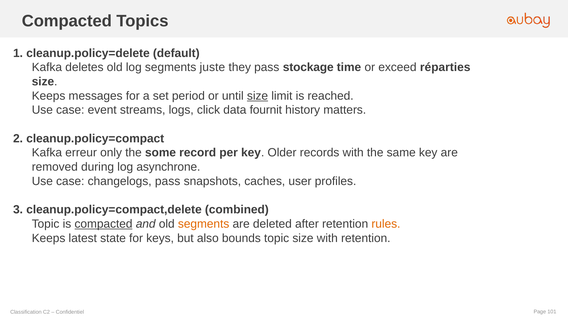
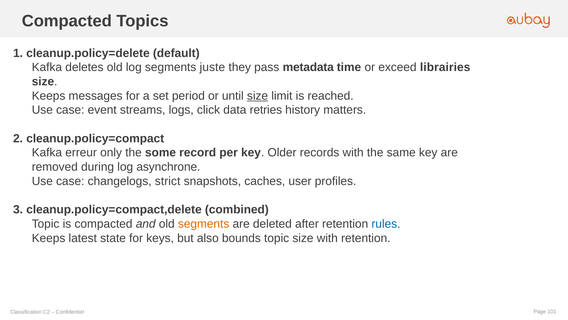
stockage: stockage -> metadata
réparties: réparties -> librairies
fournit: fournit -> retries
changelogs pass: pass -> strict
compacted at (104, 224) underline: present -> none
rules colour: orange -> blue
